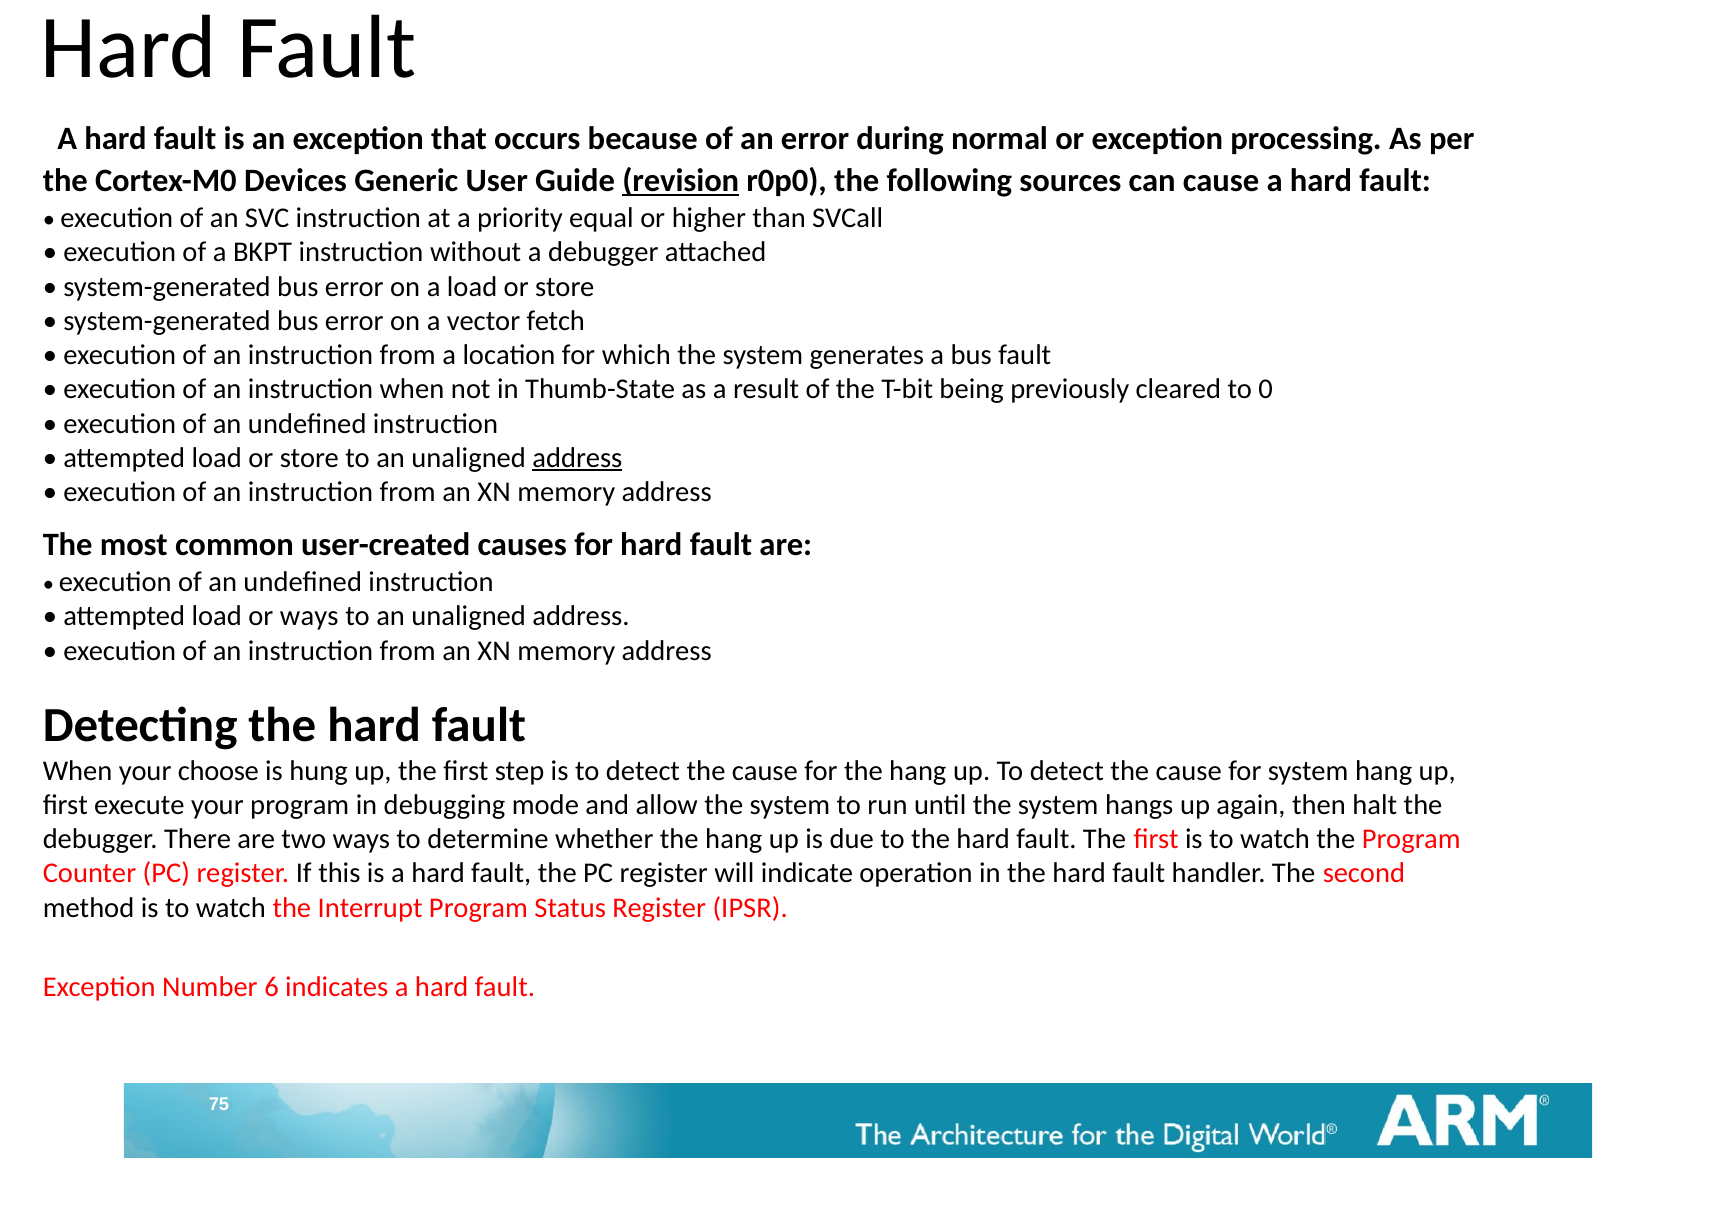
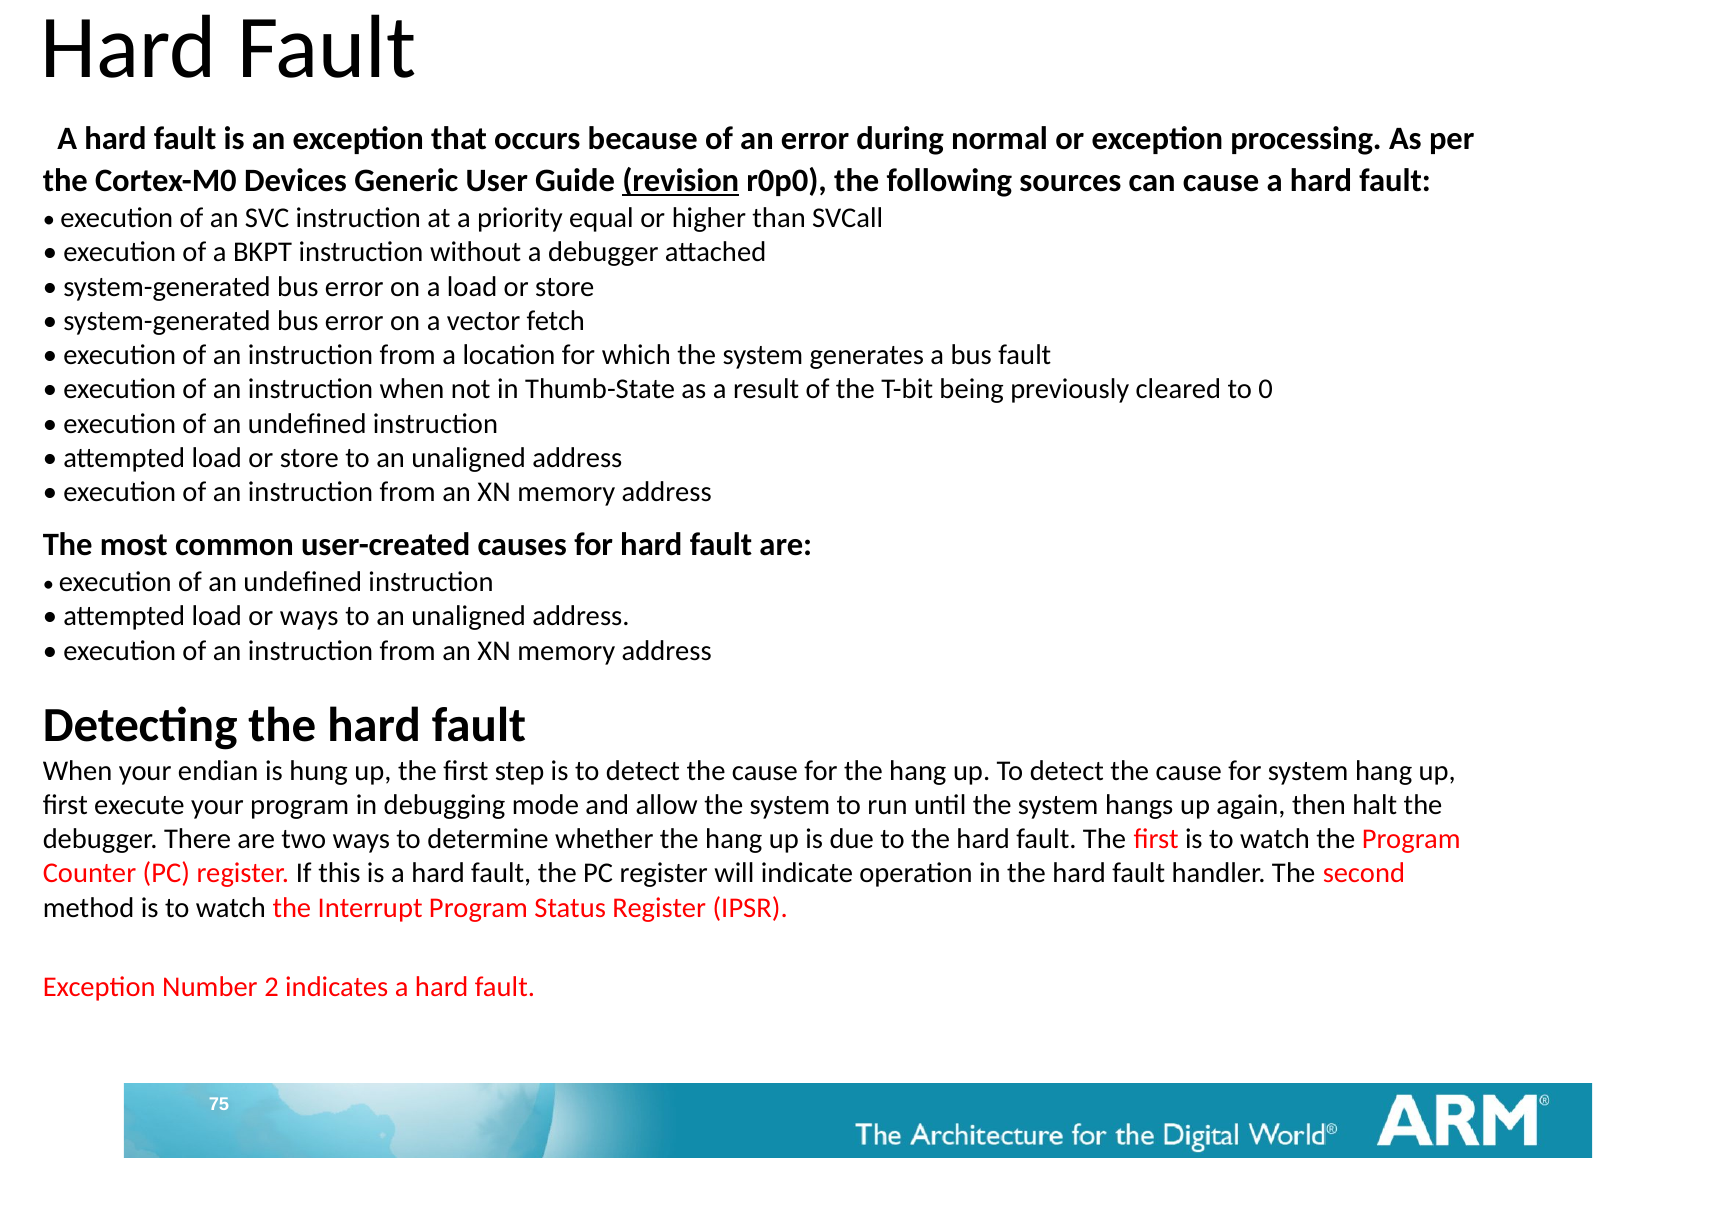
address at (577, 458) underline: present -> none
choose: choose -> endian
6: 6 -> 2
